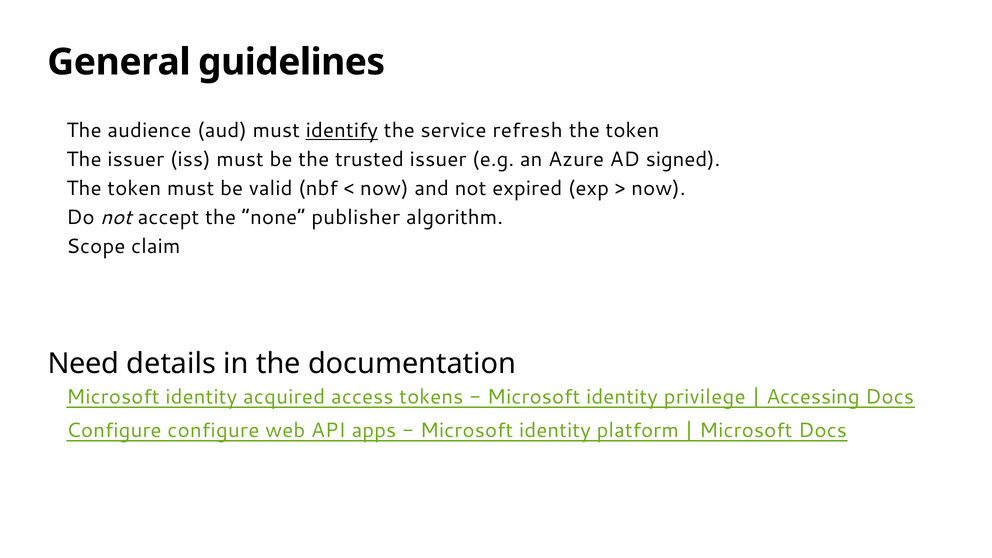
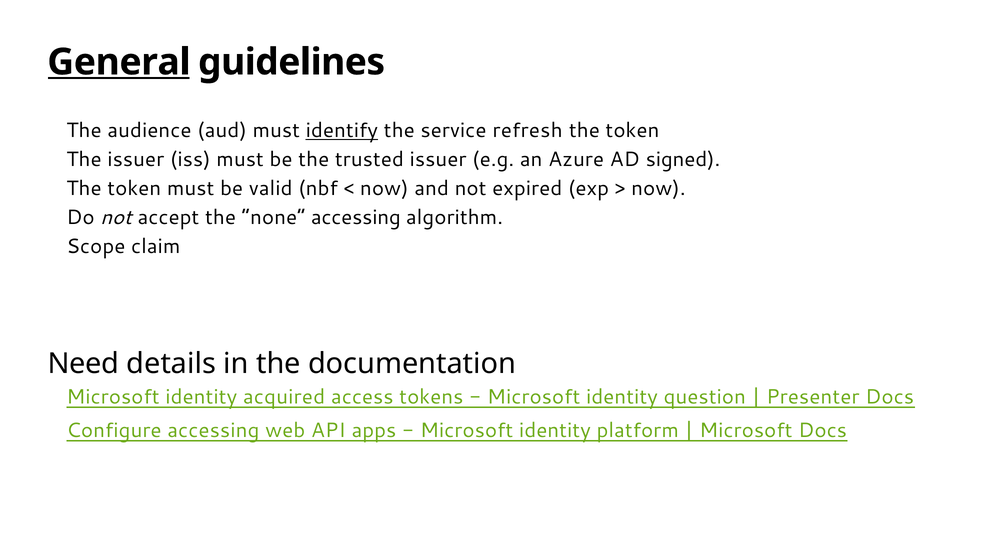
General underline: none -> present
none publisher: publisher -> accessing
privilege: privilege -> question
Accessing: Accessing -> Presenter
Configure configure: configure -> accessing
